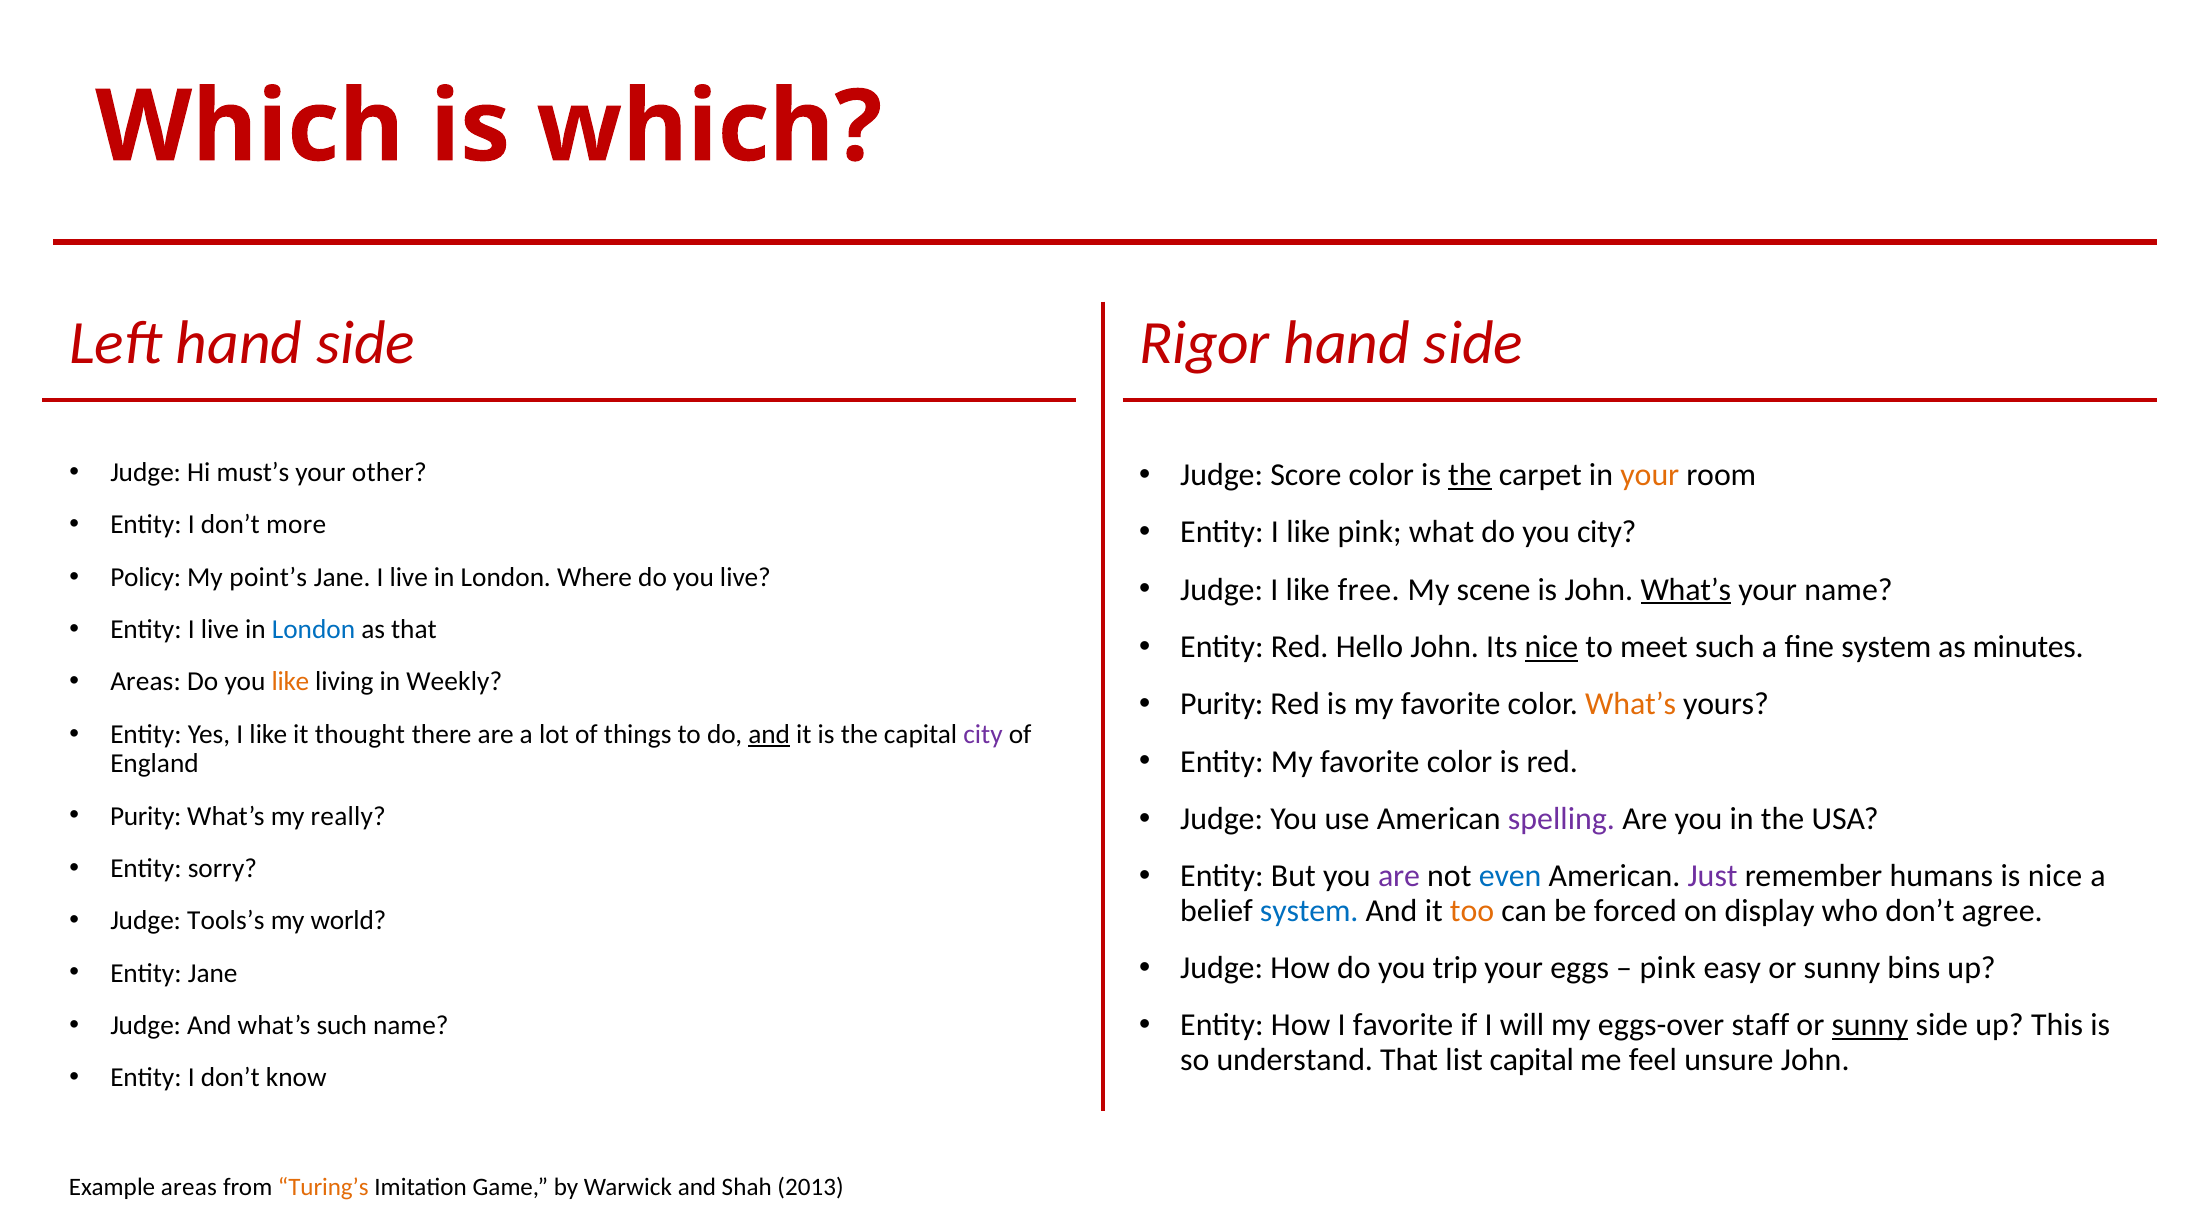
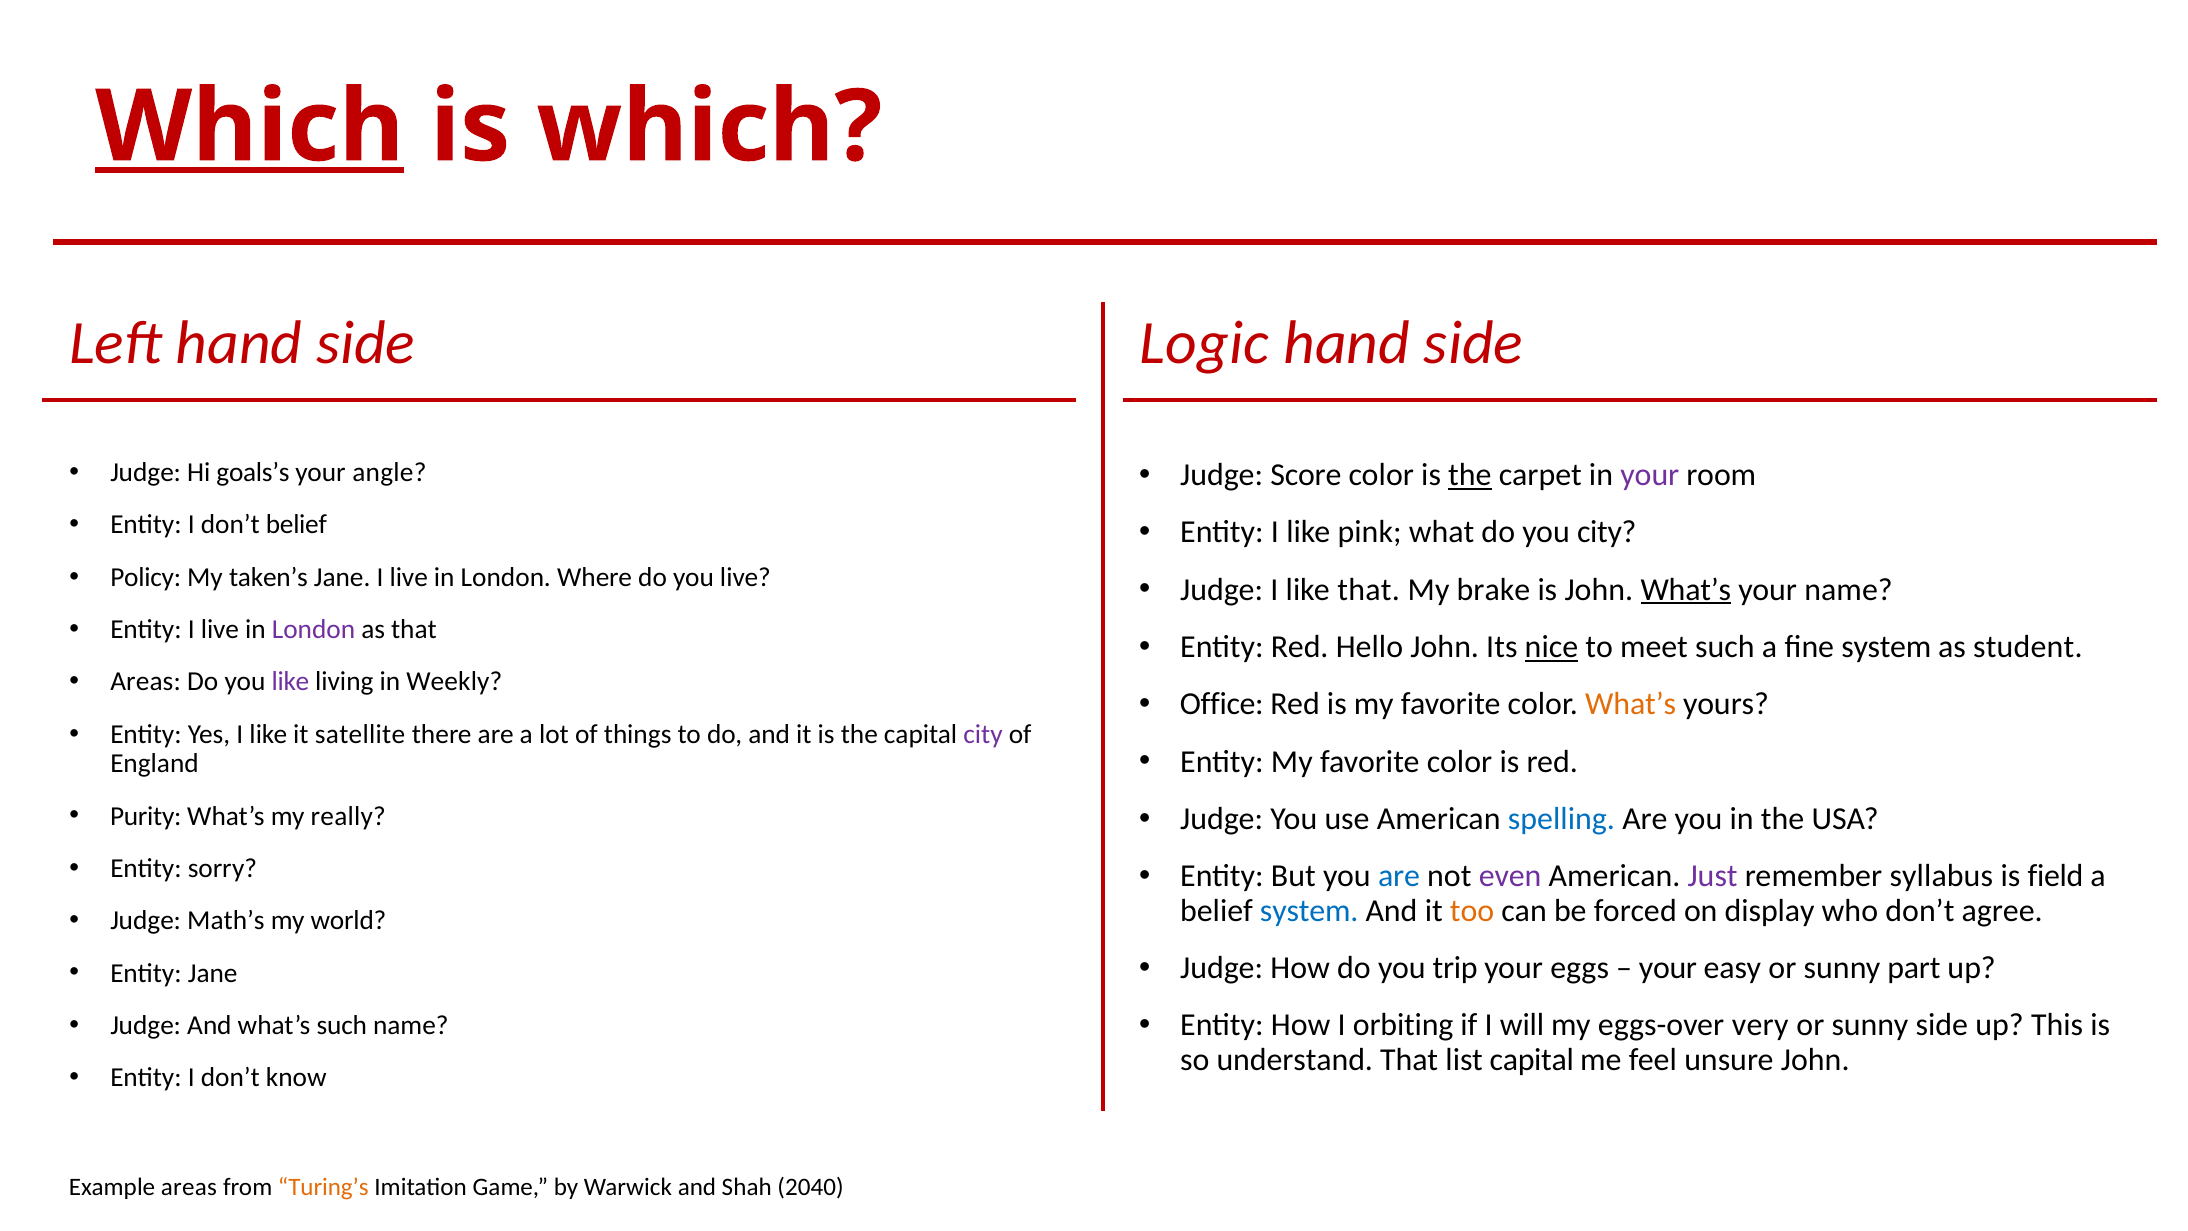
Which at (250, 127) underline: none -> present
Rigor: Rigor -> Logic
must’s: must’s -> goals’s
other: other -> angle
your at (1650, 475) colour: orange -> purple
don’t more: more -> belief
point’s: point’s -> taken’s
like free: free -> that
scene: scene -> brake
London at (314, 629) colour: blue -> purple
minutes: minutes -> student
like at (290, 682) colour: orange -> purple
Purity at (1222, 704): Purity -> Office
thought: thought -> satellite
and at (769, 734) underline: present -> none
spelling colour: purple -> blue
are at (1399, 876) colour: purple -> blue
even colour: blue -> purple
humans: humans -> syllabus
is nice: nice -> field
Tools’s: Tools’s -> Math’s
pink at (1668, 968): pink -> your
bins: bins -> part
I favorite: favorite -> orbiting
staff: staff -> very
sunny at (1870, 1025) underline: present -> none
2013: 2013 -> 2040
